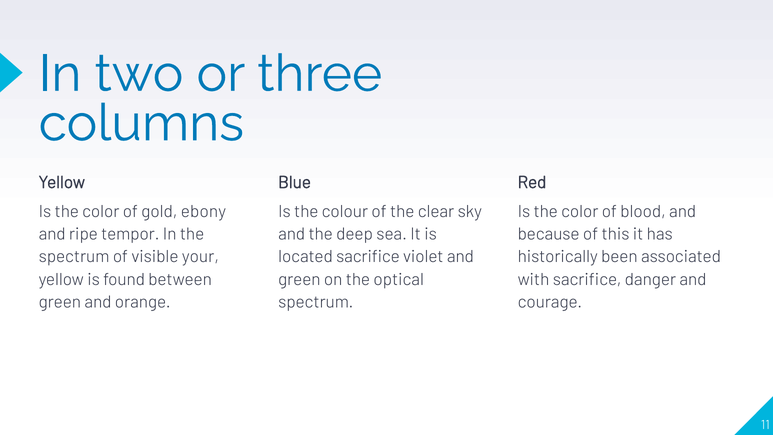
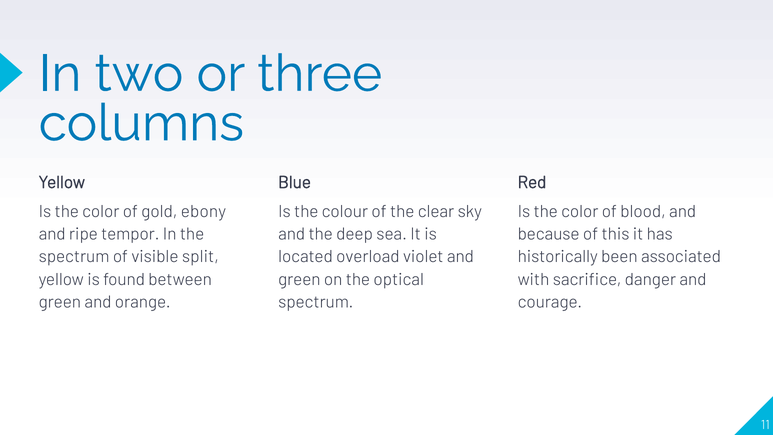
your: your -> split
located sacrifice: sacrifice -> overload
